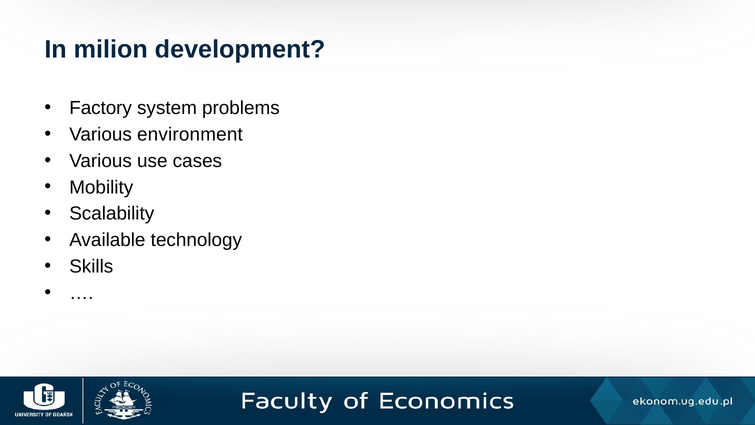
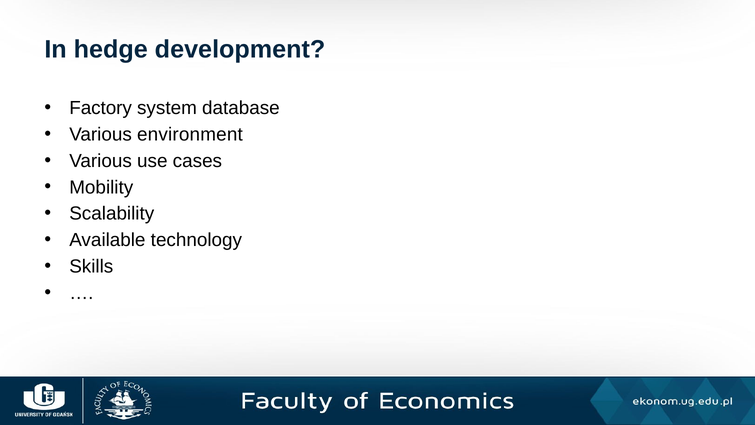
milion: milion -> hedge
problems: problems -> database
